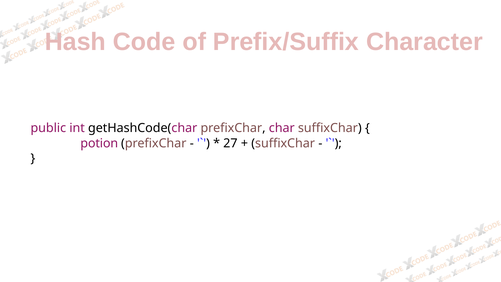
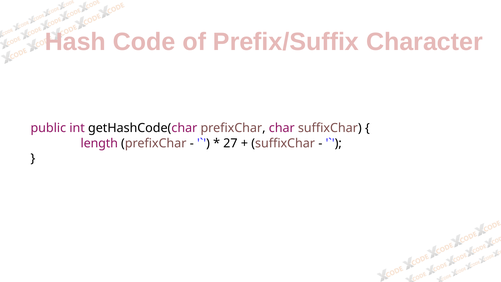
potion: potion -> length
